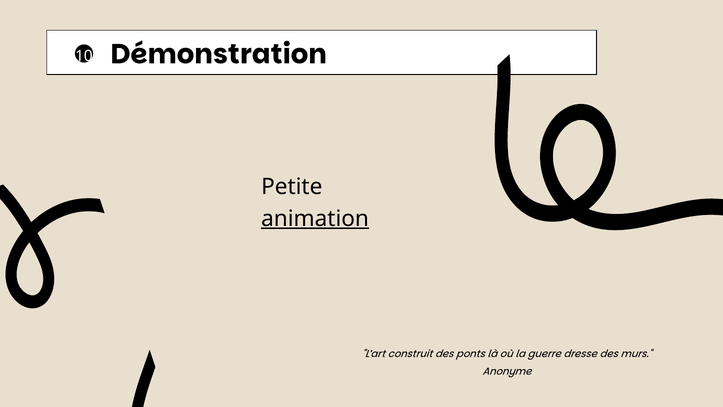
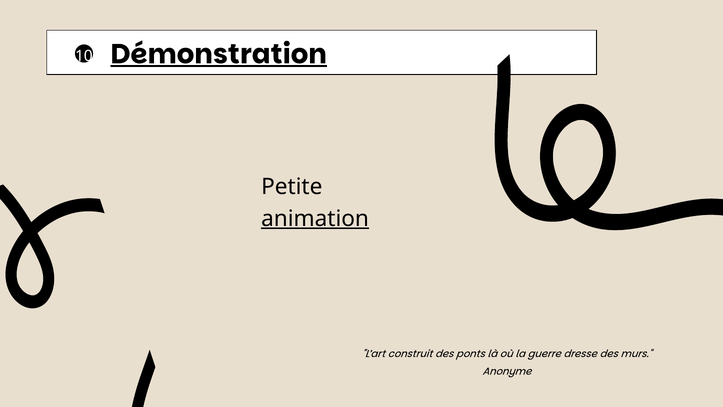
Démonstration underline: none -> present
